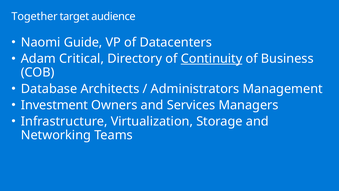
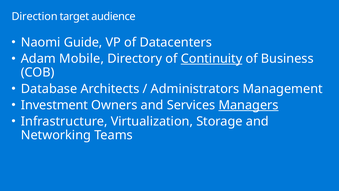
Together: Together -> Direction
Critical: Critical -> Mobile
Managers underline: none -> present
